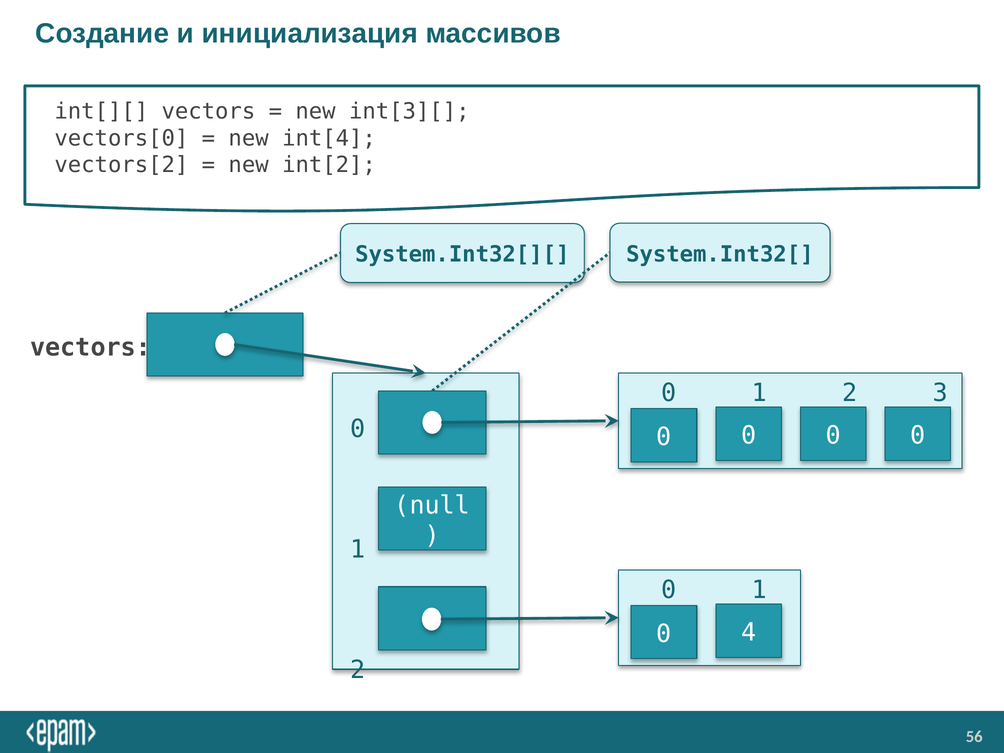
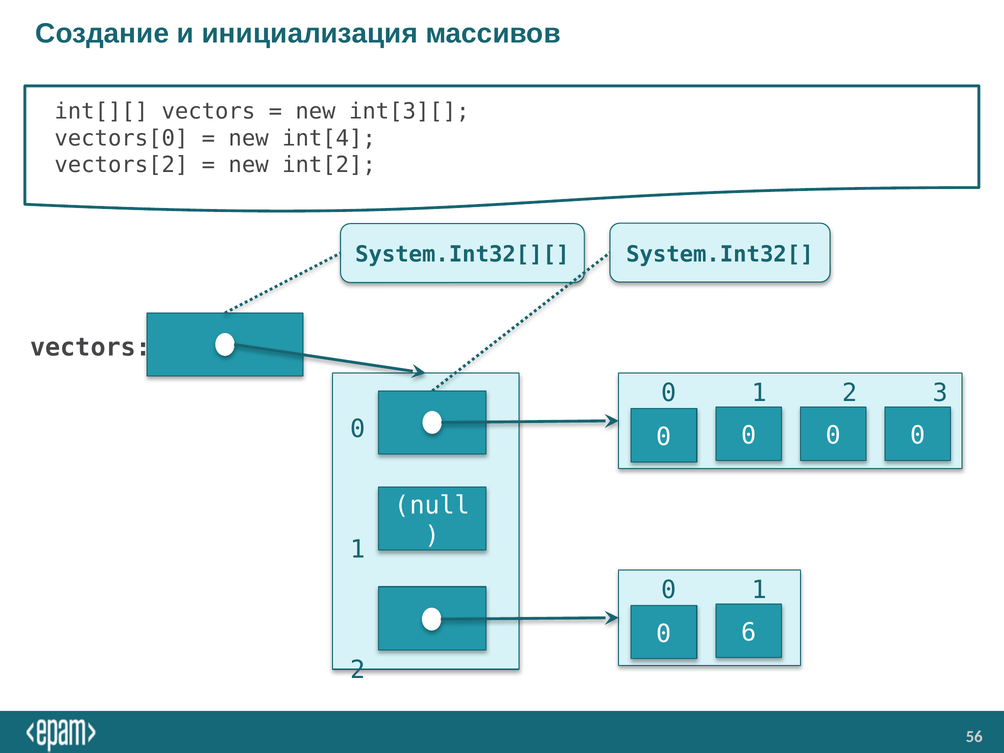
4: 4 -> 6
